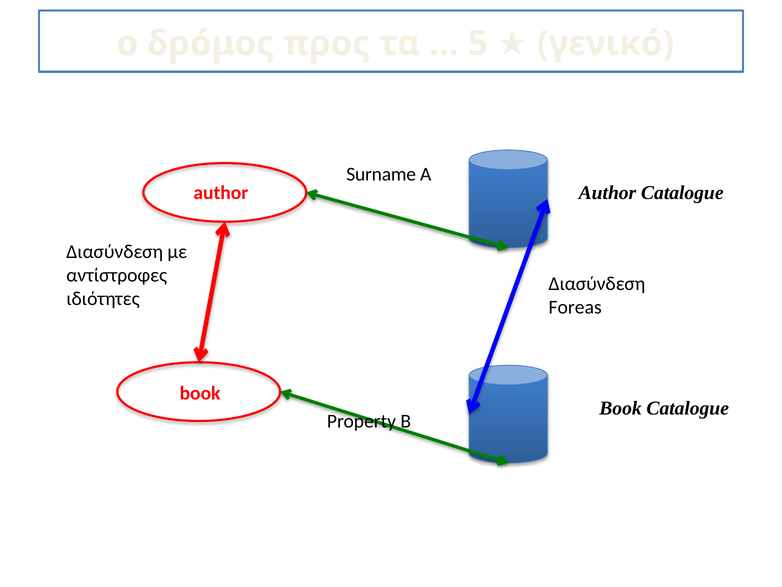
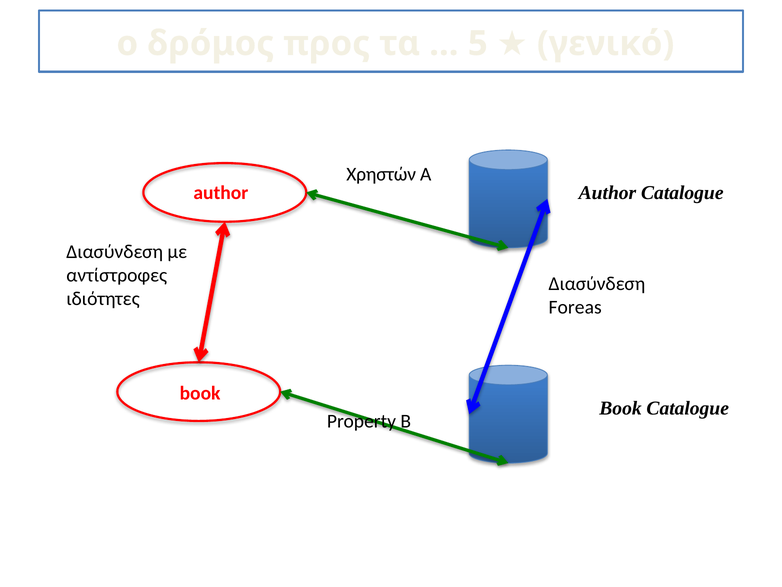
Surname: Surname -> Χρηστών
